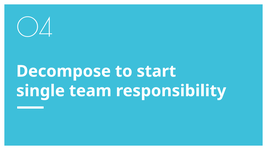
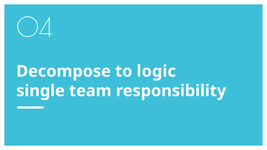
start: start -> logic
